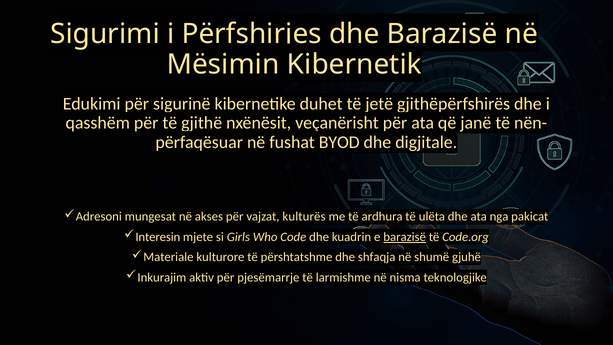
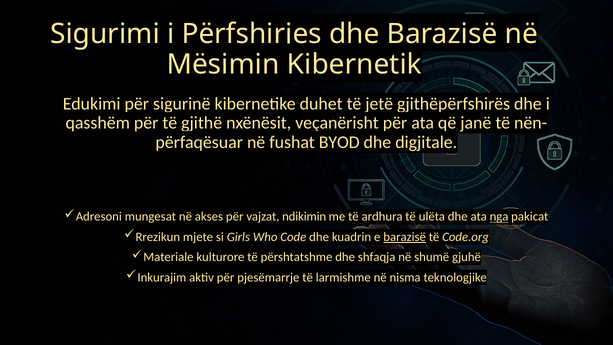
kulturës: kulturës -> ndikimin
nga underline: none -> present
Interesin: Interesin -> Rrezikun
